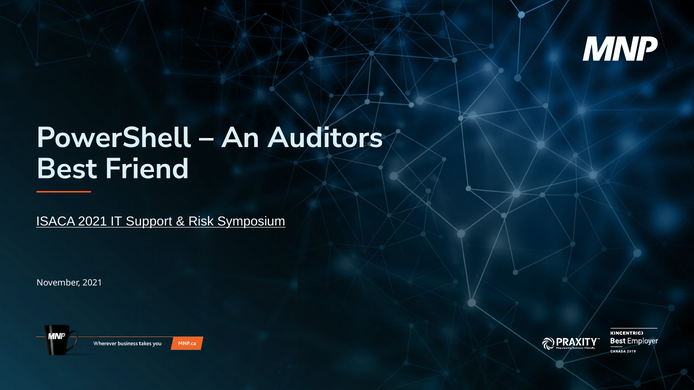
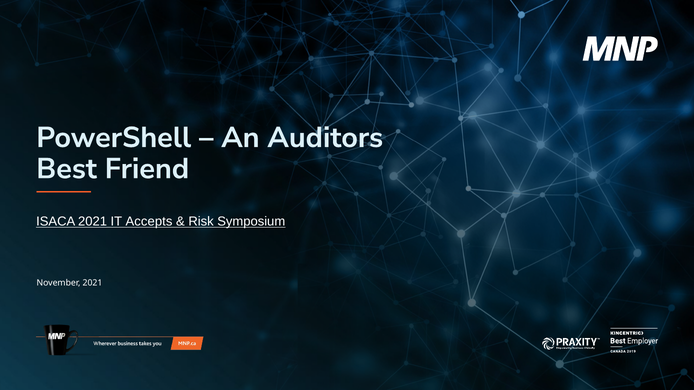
Support: Support -> Accepts
